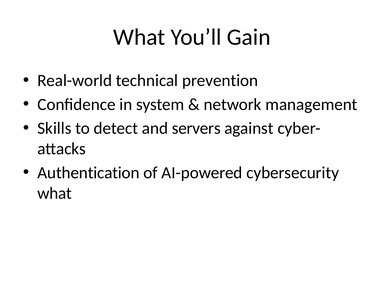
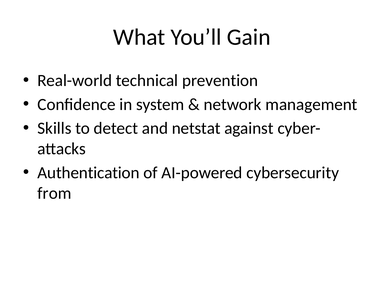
servers: servers -> netstat
what at (55, 193): what -> from
